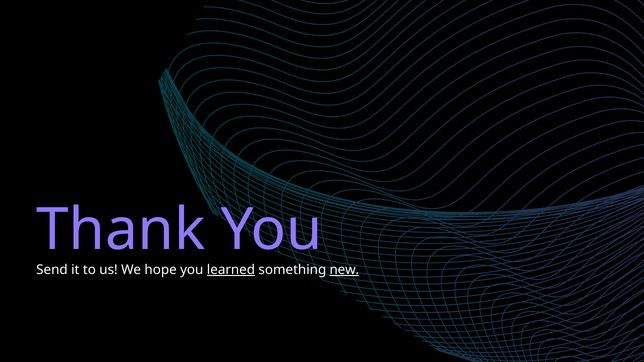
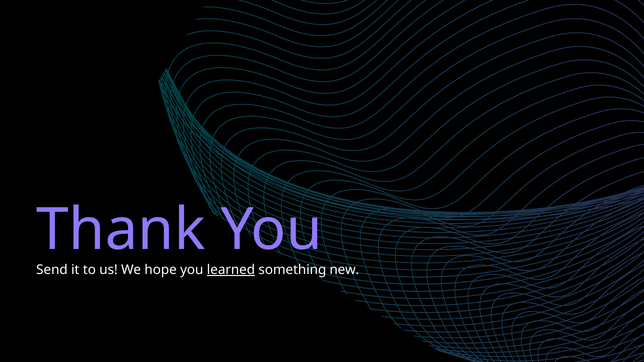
new underline: present -> none
